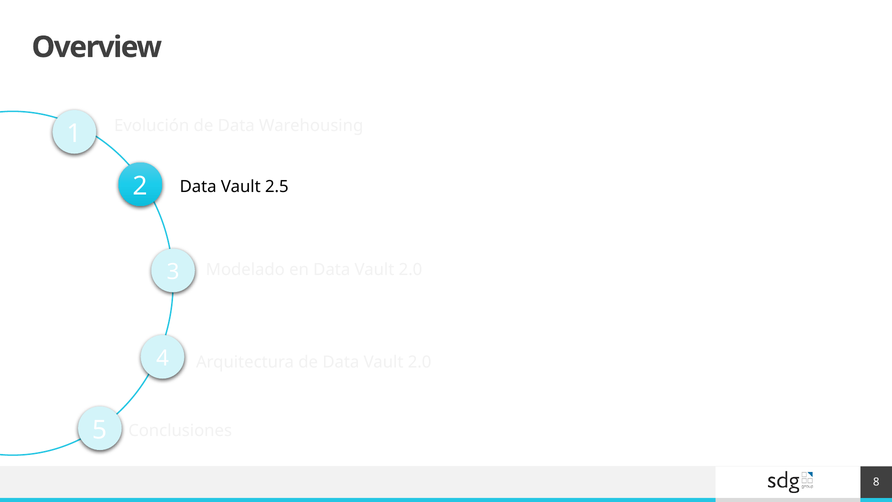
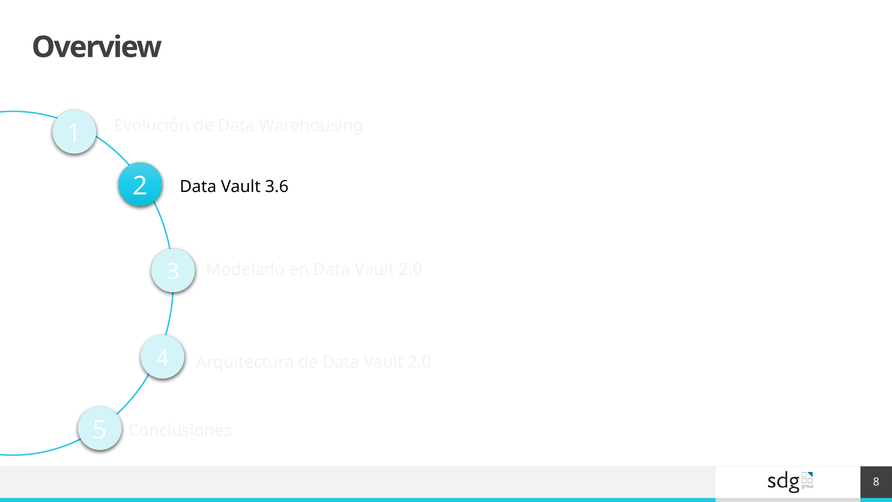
2.5: 2.5 -> 3.6
